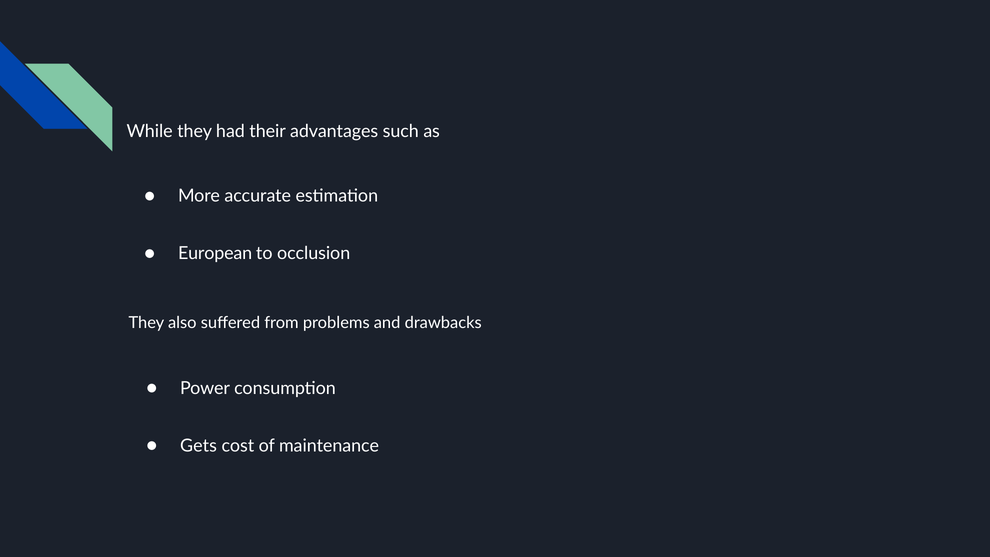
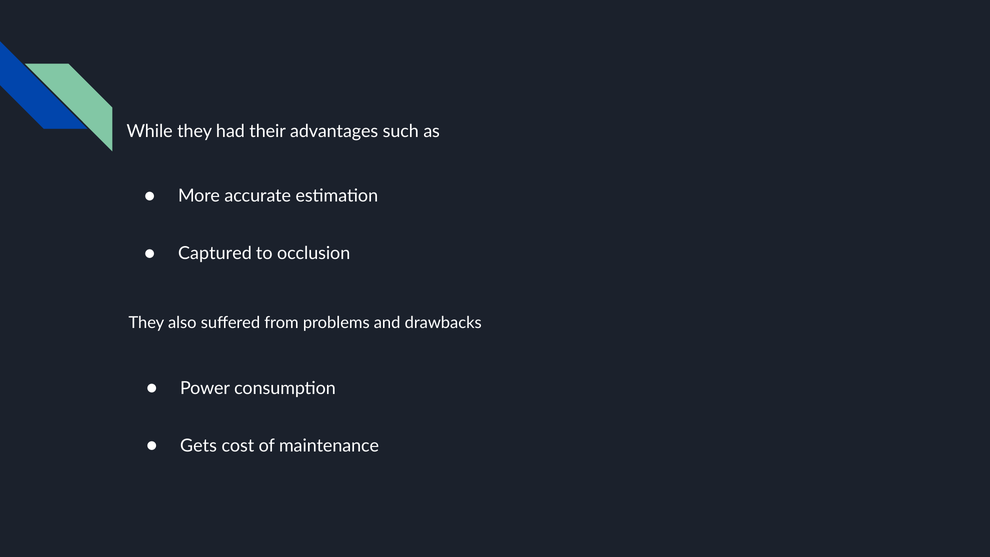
European: European -> Captured
